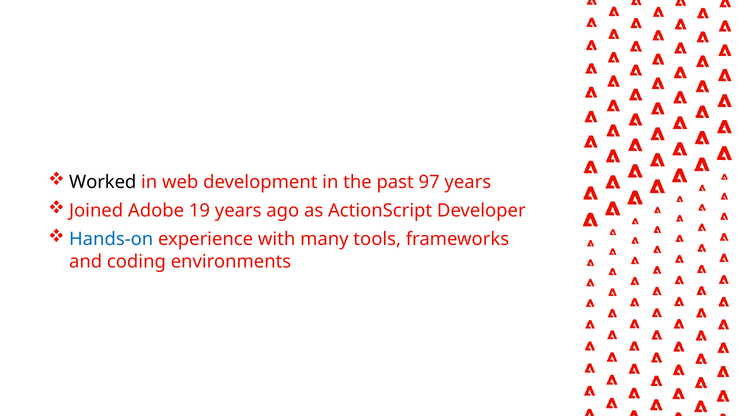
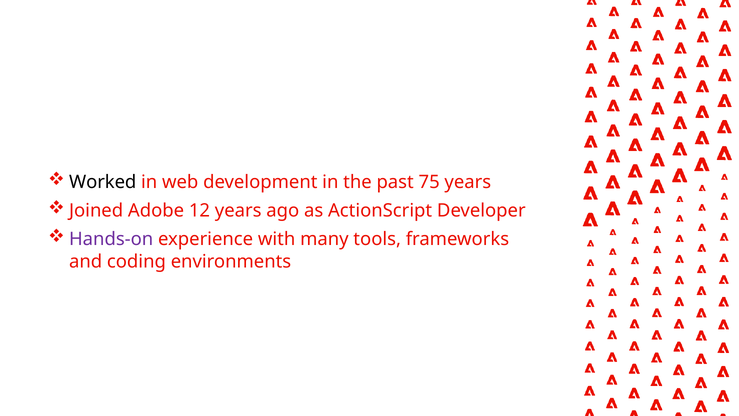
97: 97 -> 75
19: 19 -> 12
Hands-on colour: blue -> purple
